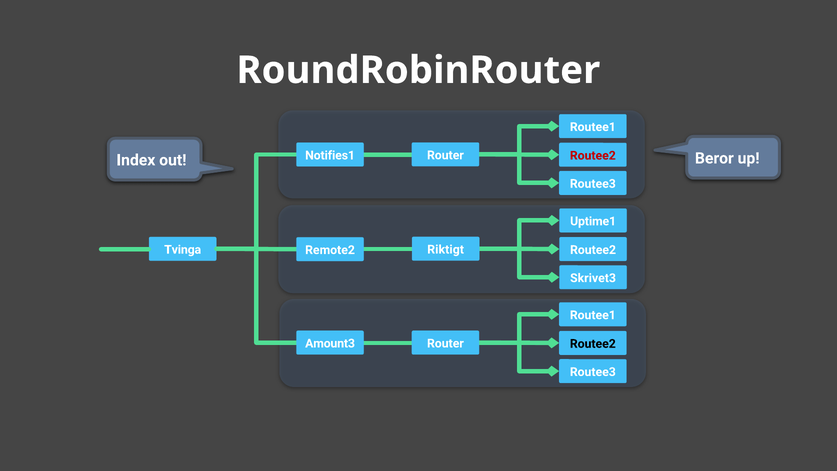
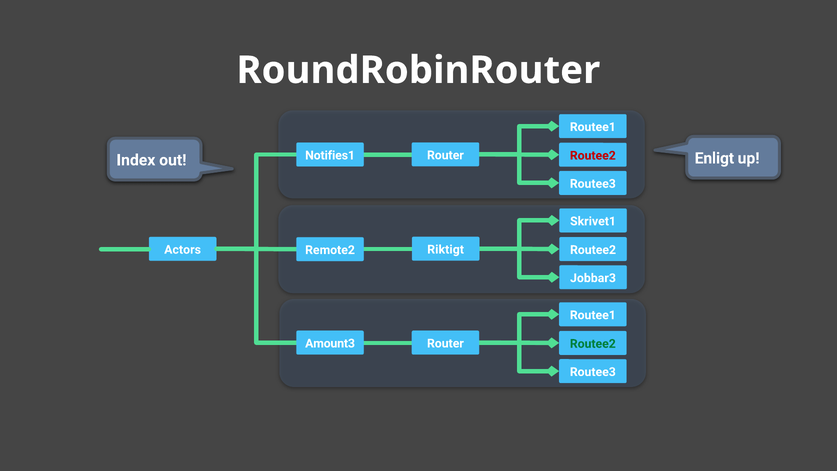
Beror: Beror -> Enligt
Uptime1: Uptime1 -> Skrivet1
Tvinga: Tvinga -> Actors
Skrivet3: Skrivet3 -> Jobbar3
Routee2 at (593, 344) colour: black -> green
